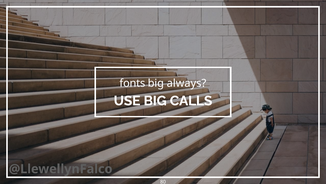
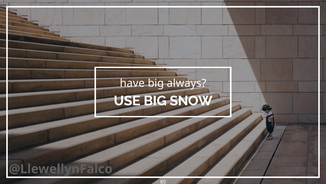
fonts: fonts -> have
CALLS: CALLS -> SNOW
